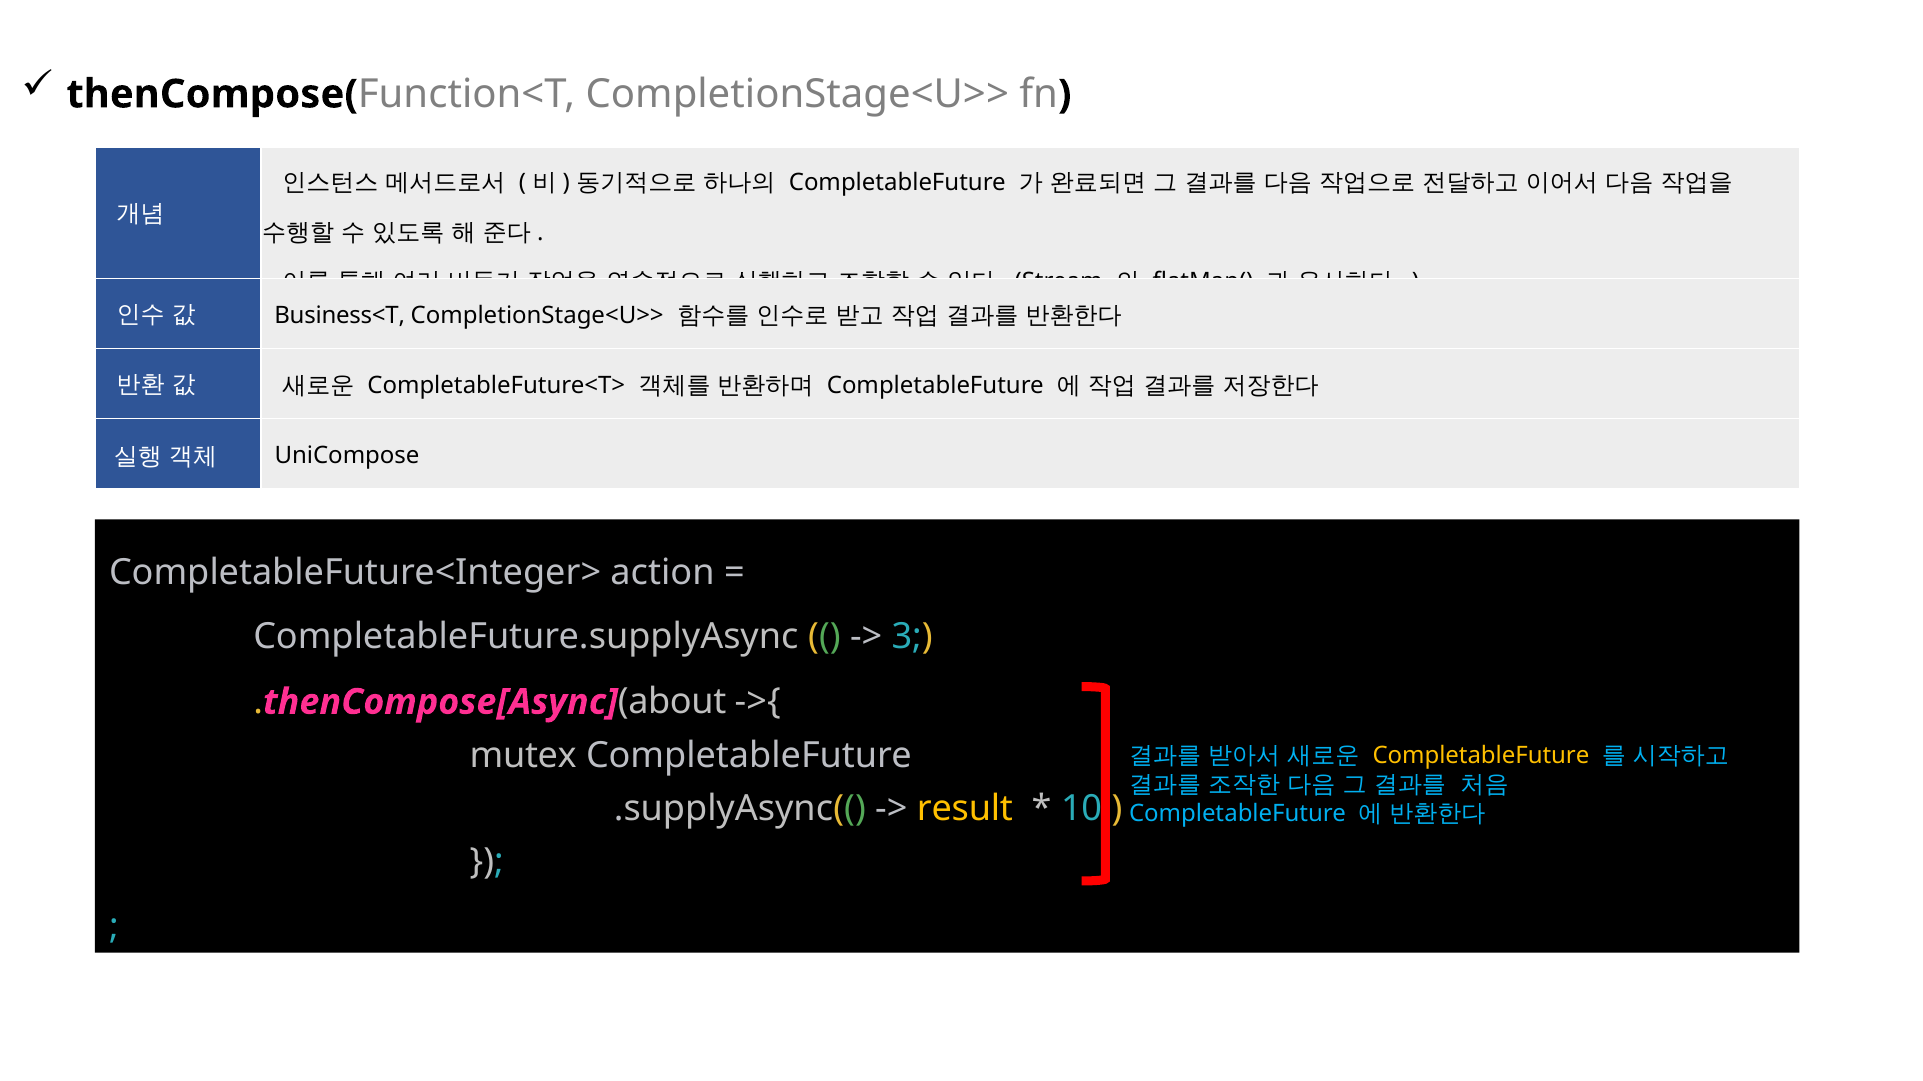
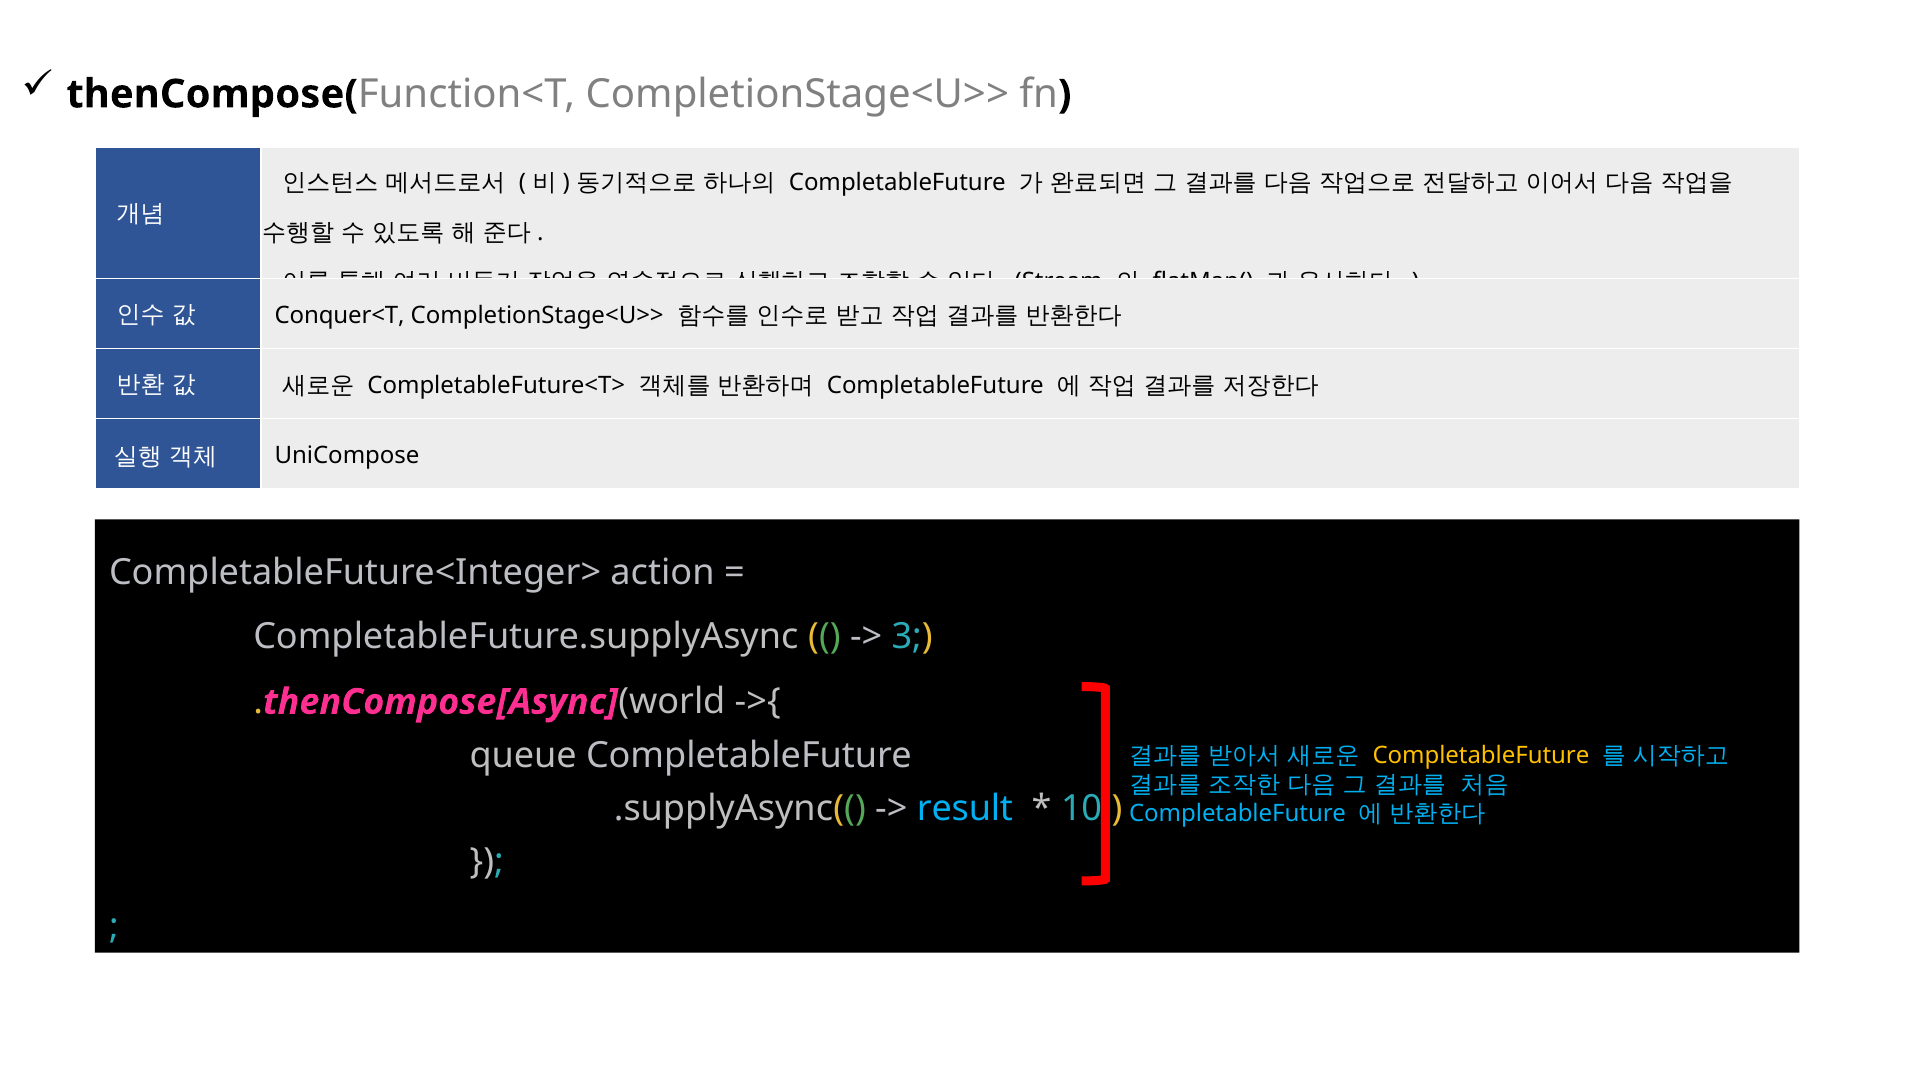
Business<T: Business<T -> Conquer<T
about: about -> world
mutex: mutex -> queue
result colour: yellow -> light blue
